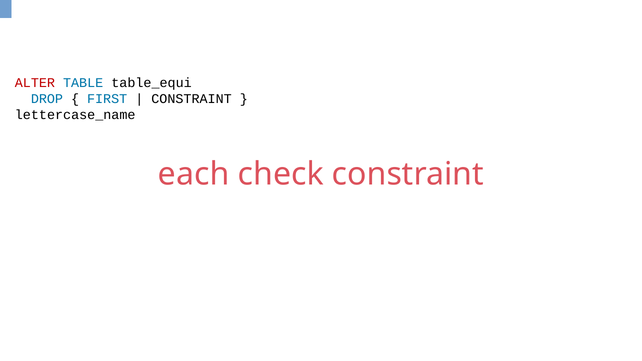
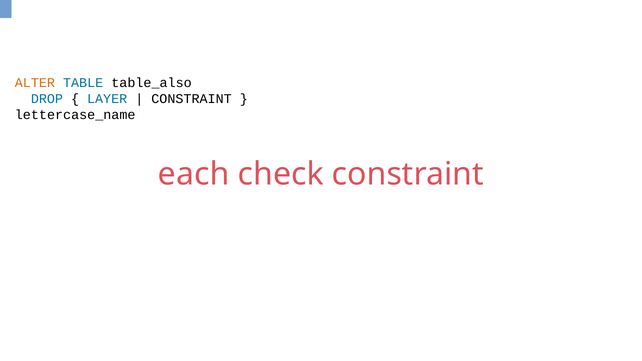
ALTER colour: red -> orange
table_equi: table_equi -> table_also
FIRST: FIRST -> LAYER
